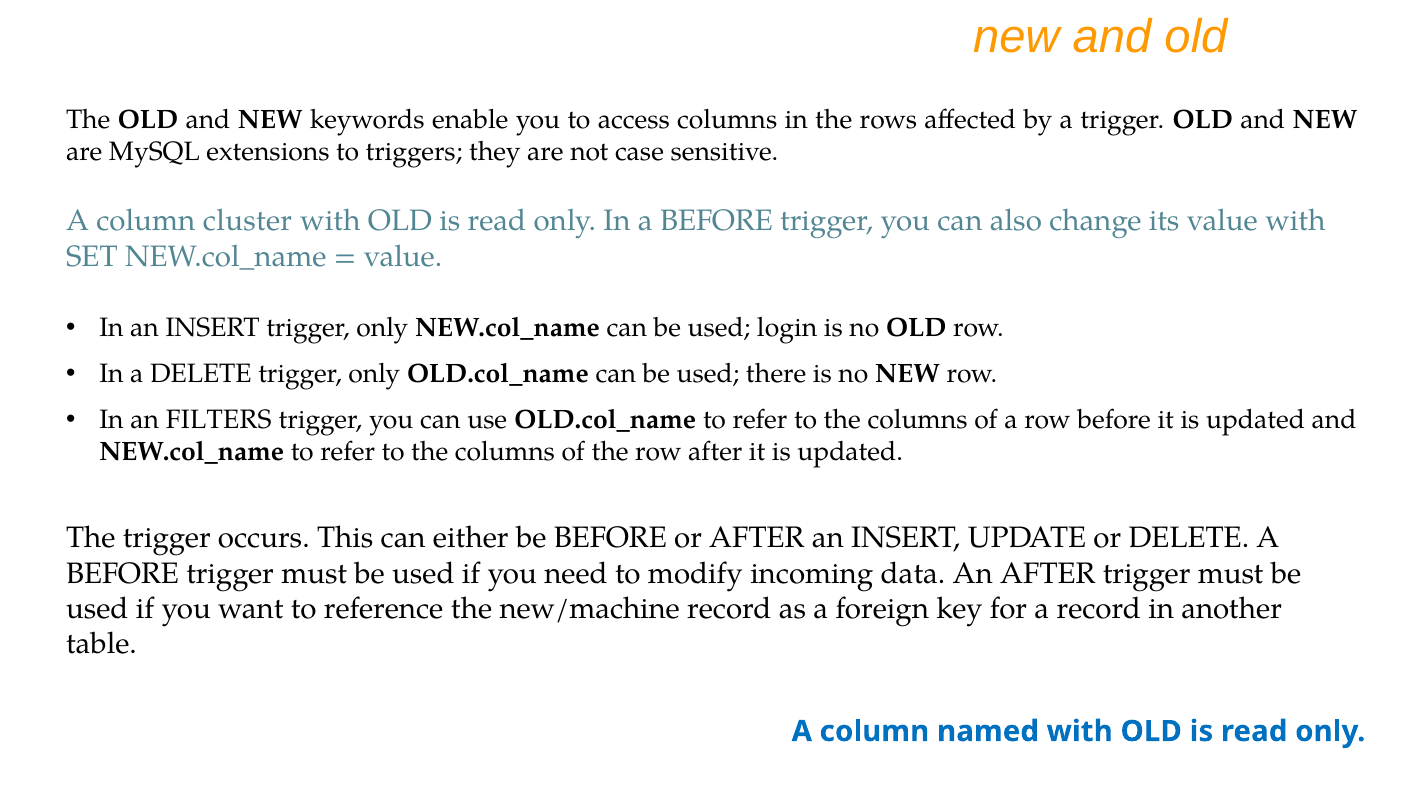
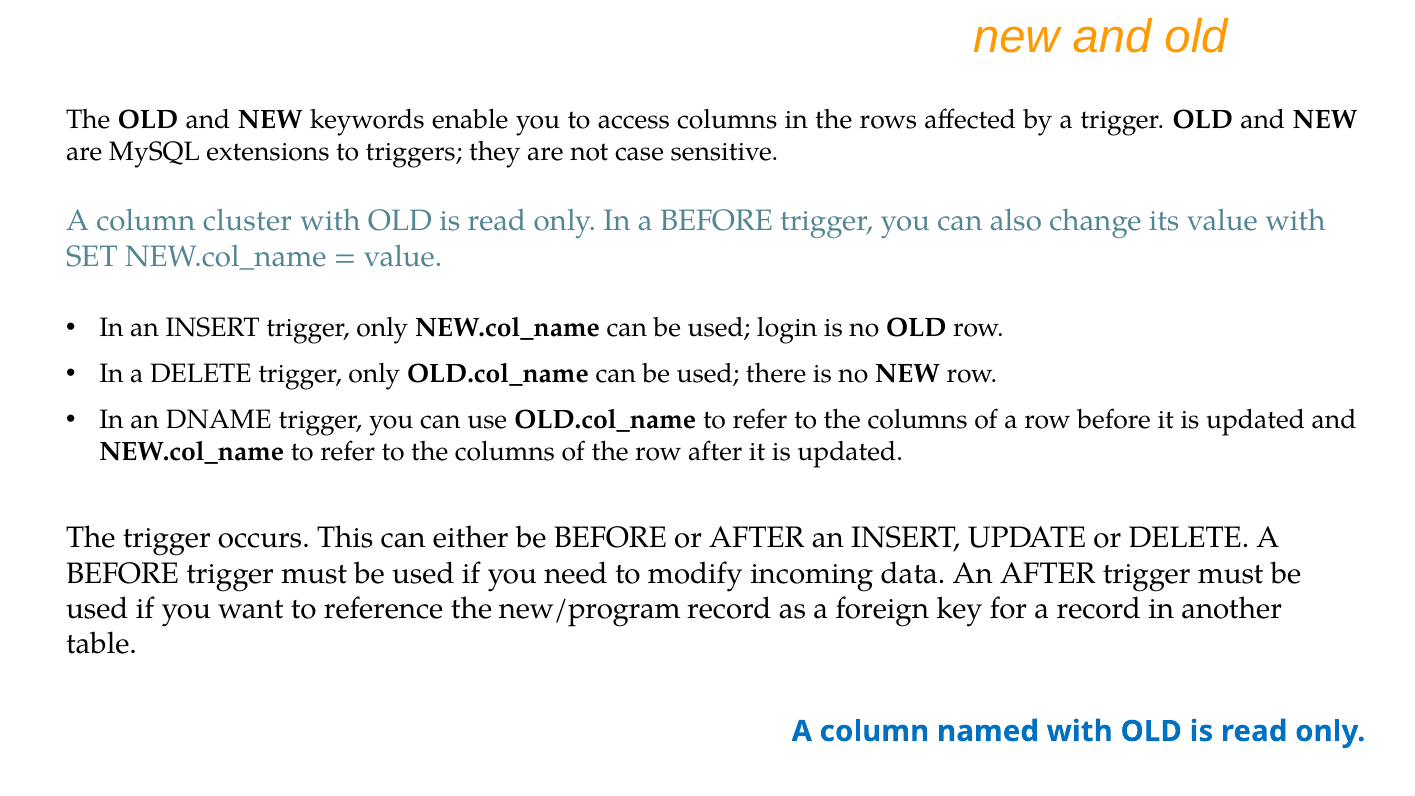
FILTERS: FILTERS -> DNAME
new/machine: new/machine -> new/program
